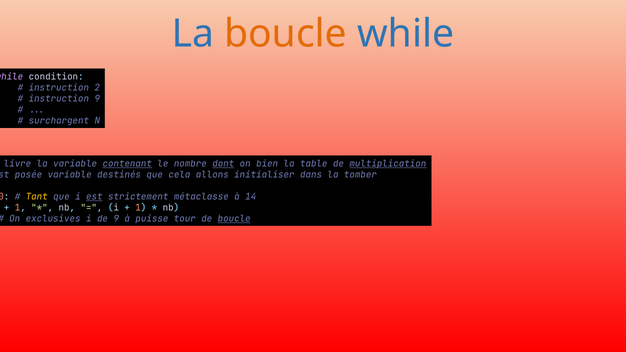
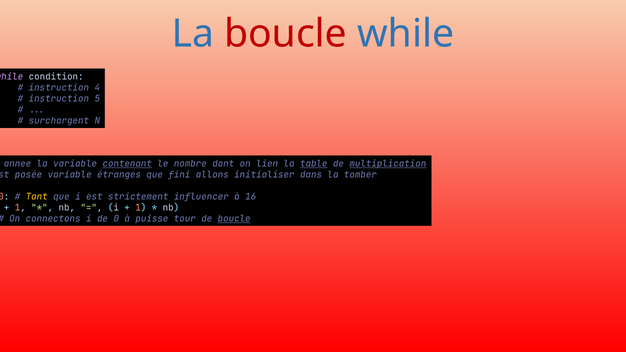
boucle at (286, 34) colour: orange -> red
2: 2 -> 4
instruction 9: 9 -> 5
livre: livre -> annee
dont underline: present -> none
bien: bien -> lien
table underline: none -> present
destinés: destinés -> étranges
cela: cela -> fini
est underline: present -> none
métaclasse: métaclasse -> influencer
14: 14 -> 16
exclusives: exclusives -> connectons
de 9: 9 -> 0
